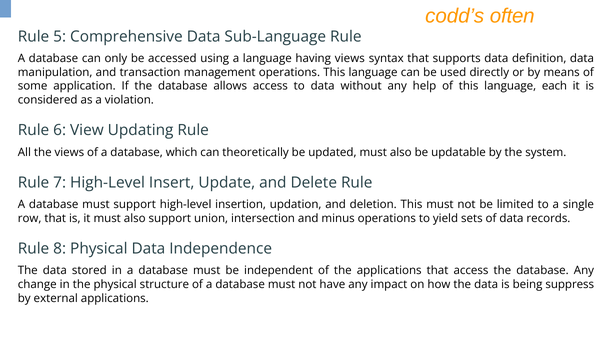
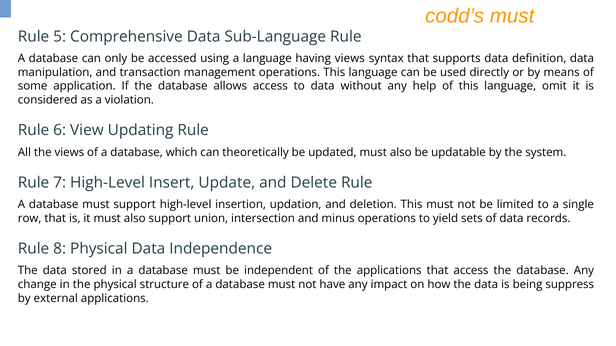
codd’s often: often -> must
each: each -> omit
